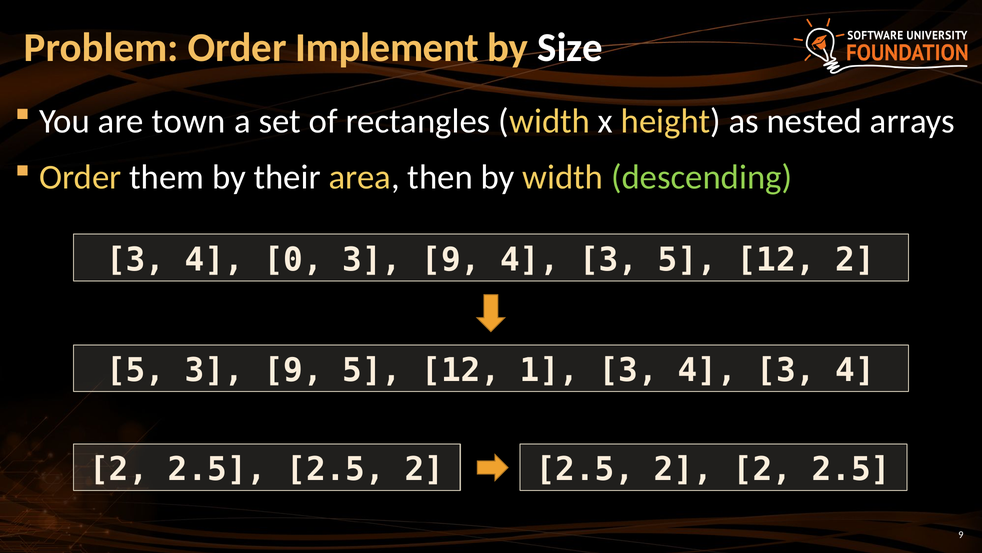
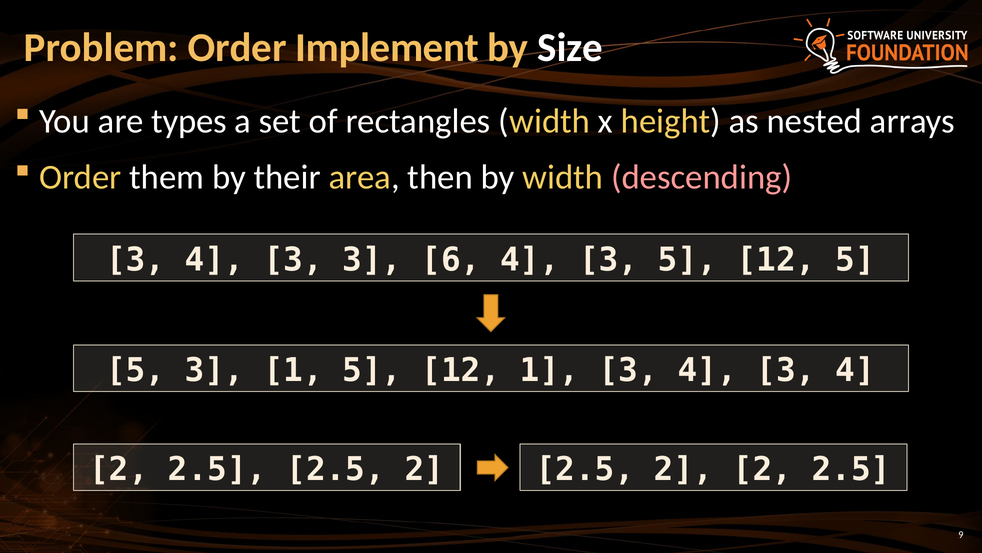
town: town -> types
descending colour: light green -> pink
0 at (293, 260): 0 -> 3
9 at (451, 260): 9 -> 6
12 2: 2 -> 5
5 3 9: 9 -> 1
